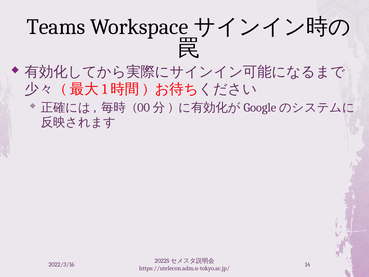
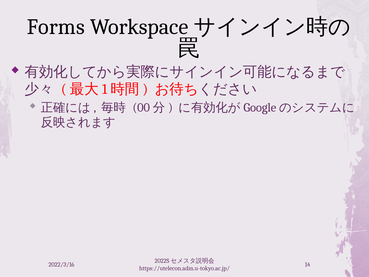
Teams: Teams -> Forms
